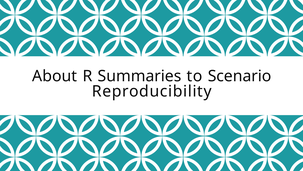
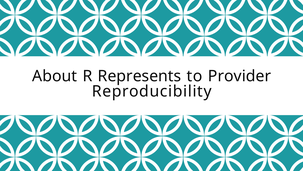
Summaries: Summaries -> Represents
Scenario: Scenario -> Provider
